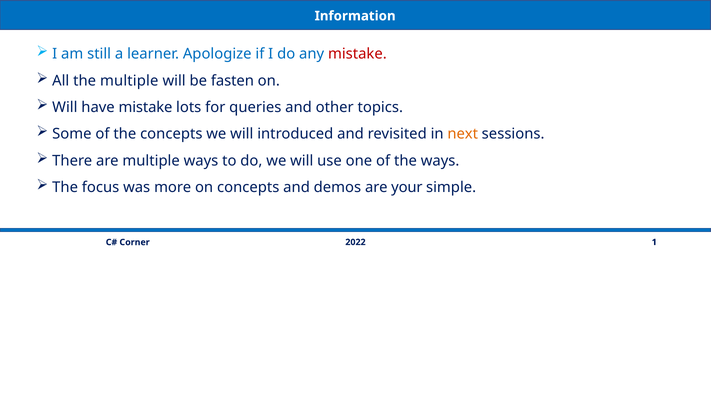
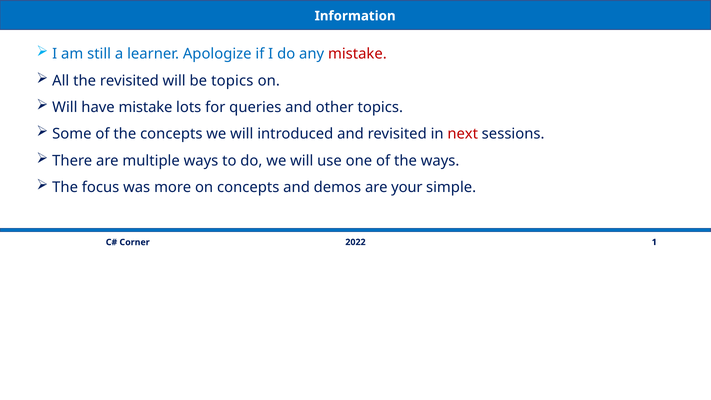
the multiple: multiple -> revisited
be fasten: fasten -> topics
next colour: orange -> red
